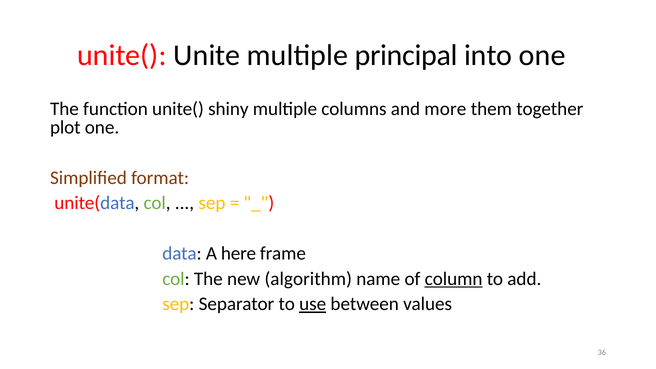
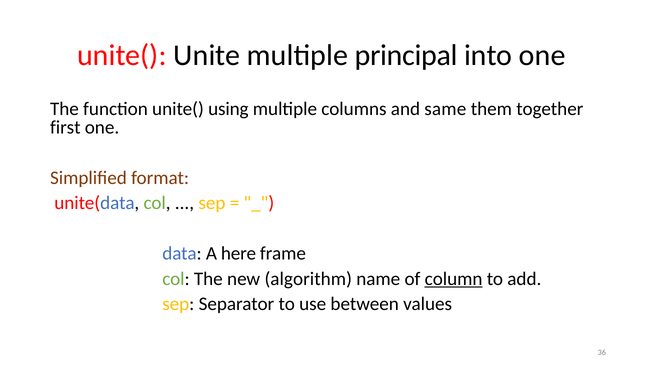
shiny: shiny -> using
more: more -> same
plot: plot -> first
use underline: present -> none
